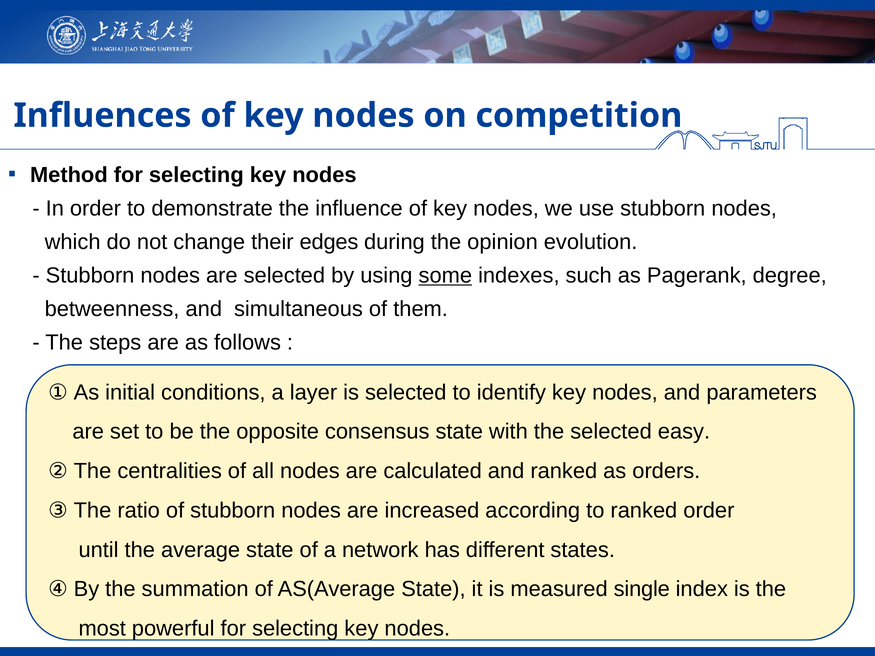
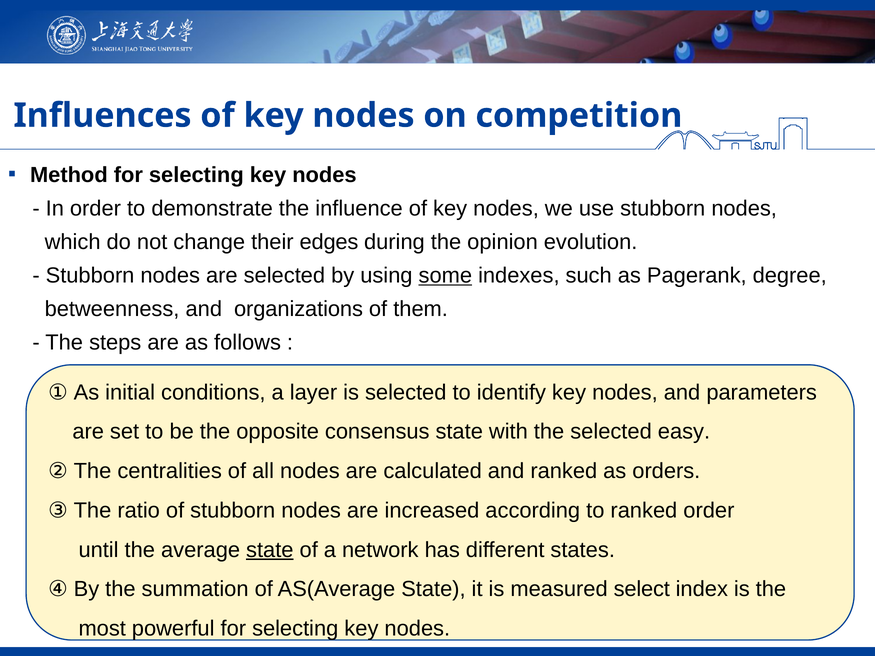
simultaneous: simultaneous -> organizations
state at (270, 550) underline: none -> present
single: single -> select
